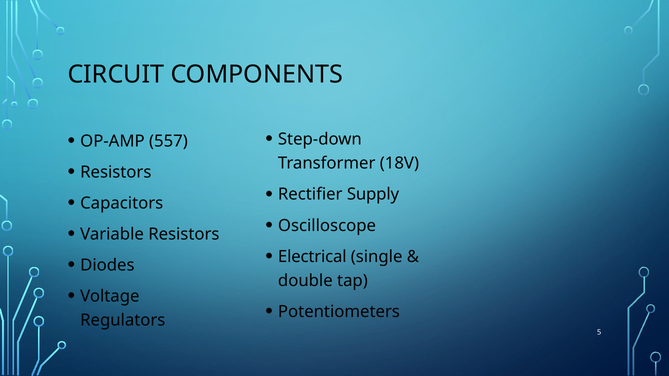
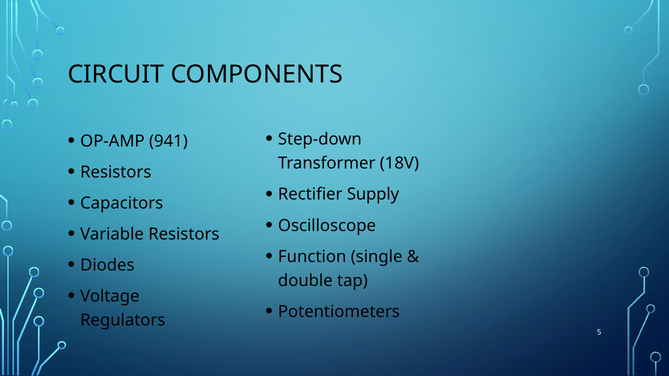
557: 557 -> 941
Electrical: Electrical -> Function
